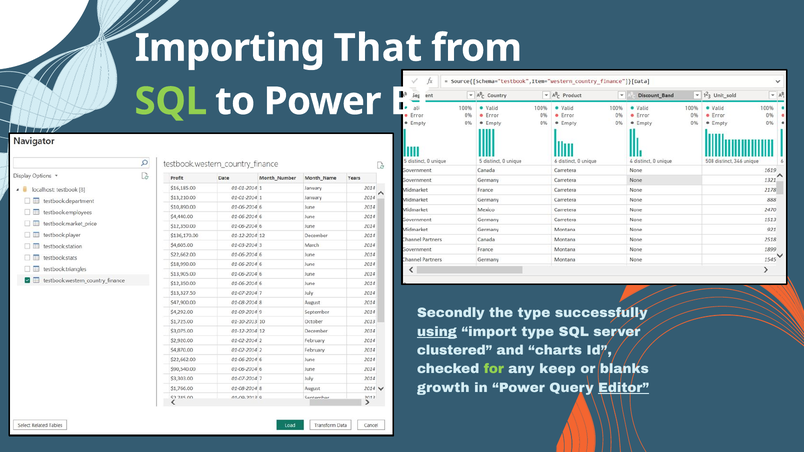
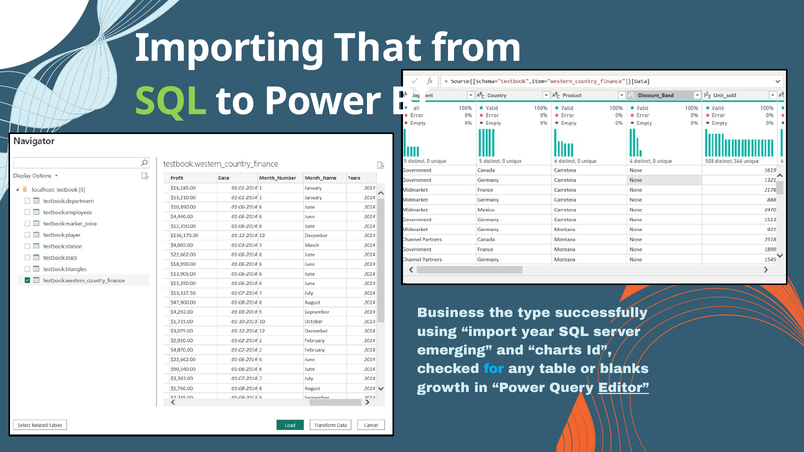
Secondly: Secondly -> Business
using underline: present -> none
import type: type -> year
clustered: clustered -> emerging
for colour: light green -> light blue
keep: keep -> table
